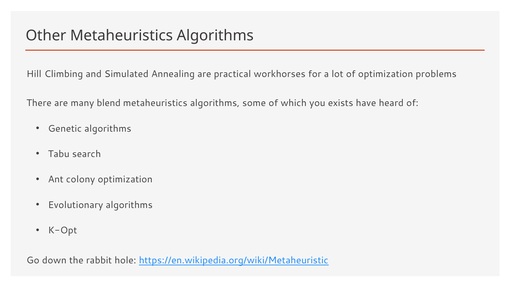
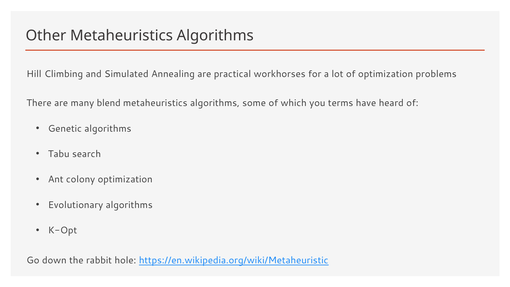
exists: exists -> terms
